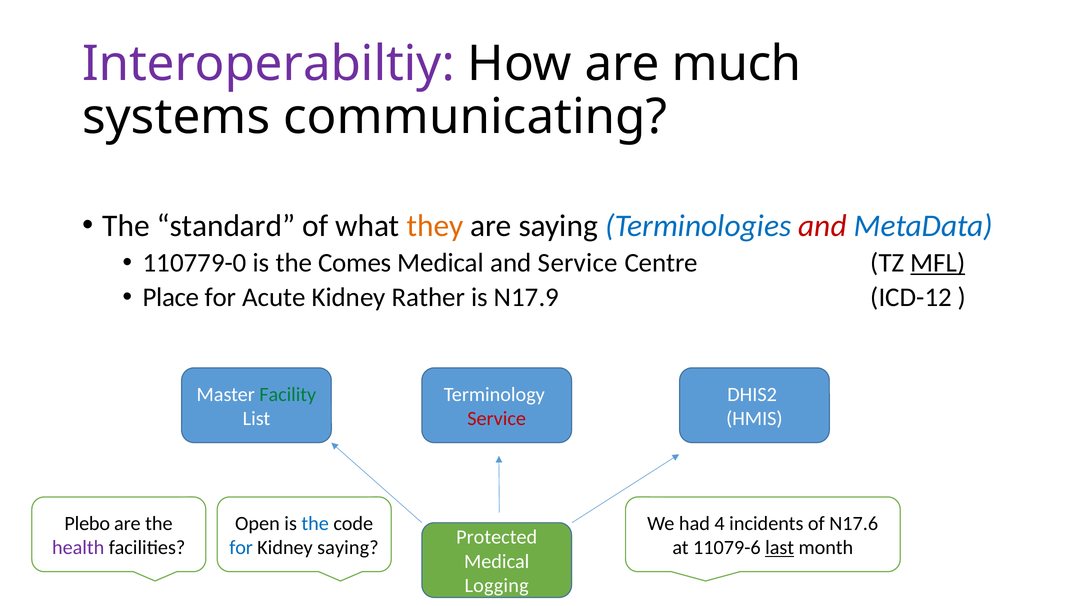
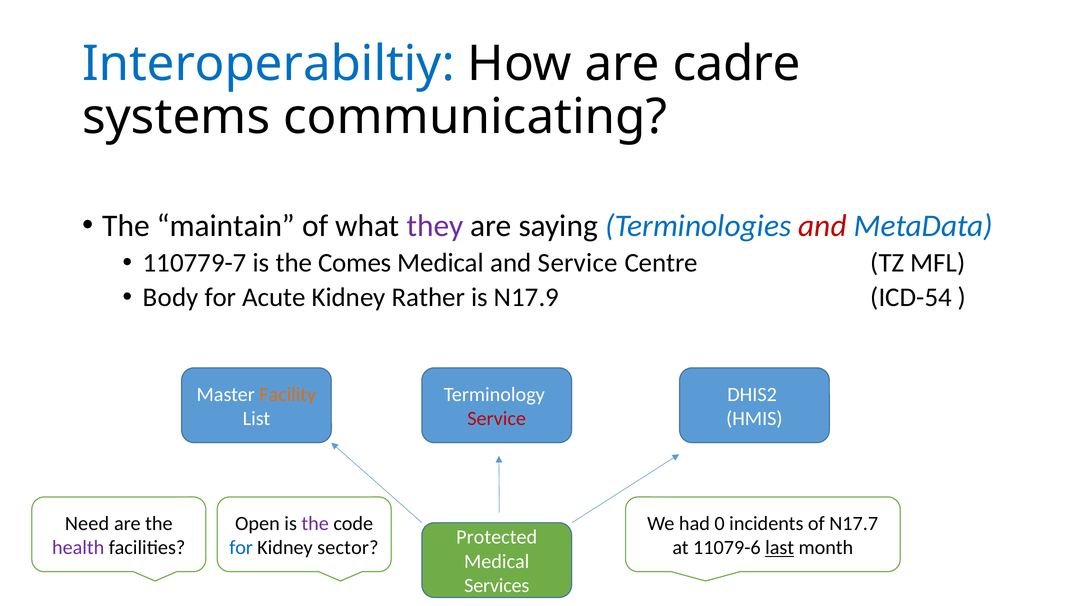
Interoperabiltiy colour: purple -> blue
much: much -> cadre
standard: standard -> maintain
they colour: orange -> purple
110779-0: 110779-0 -> 110779-7
MFL underline: present -> none
Place: Place -> Body
ICD-12: ICD-12 -> ICD-54
Facility colour: green -> orange
Plebo: Plebo -> Need
the at (315, 524) colour: blue -> purple
4: 4 -> 0
N17.6: N17.6 -> N17.7
Kidney saying: saying -> sector
Logging: Logging -> Services
